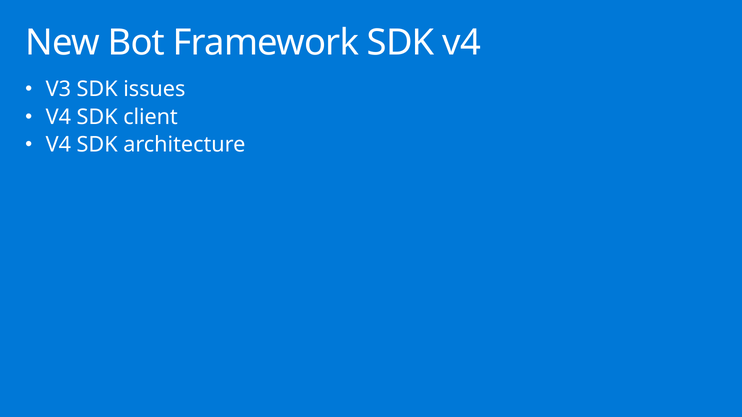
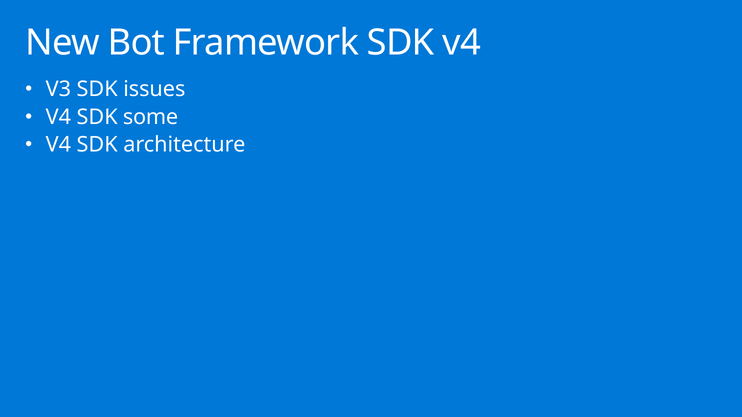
client: client -> some
